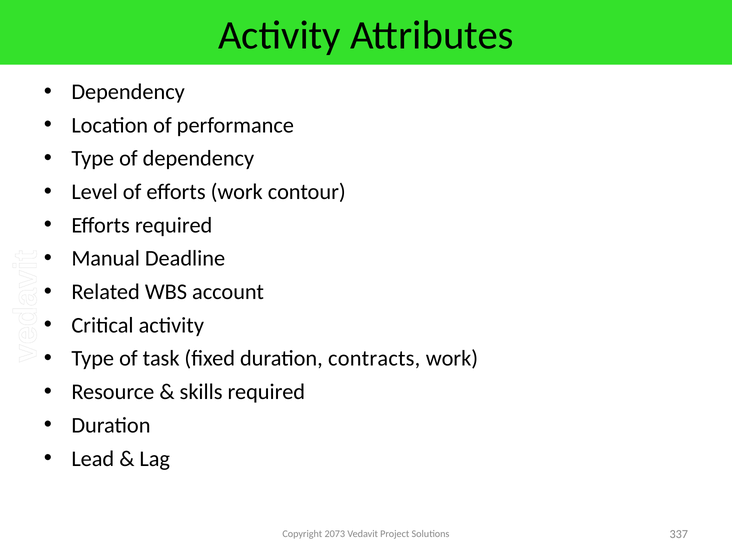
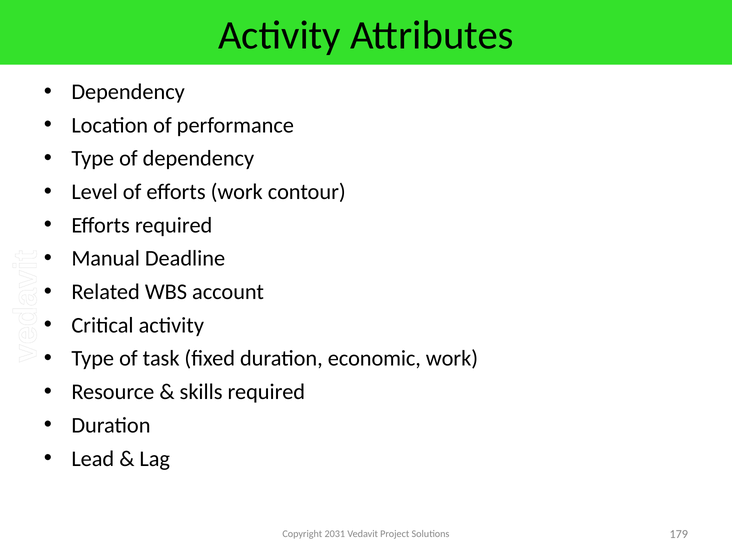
contracts: contracts -> economic
2073: 2073 -> 2031
337: 337 -> 179
